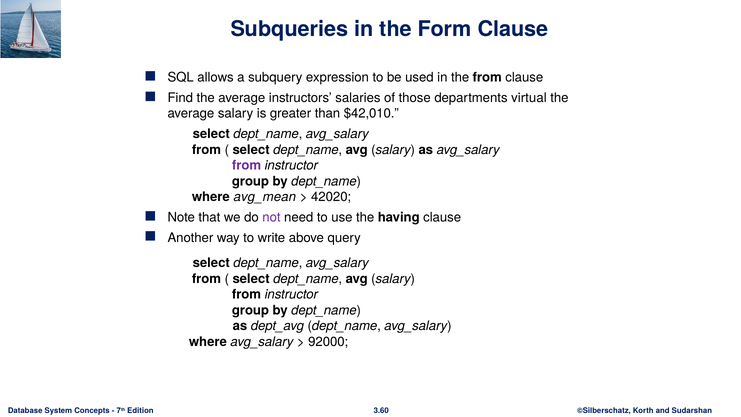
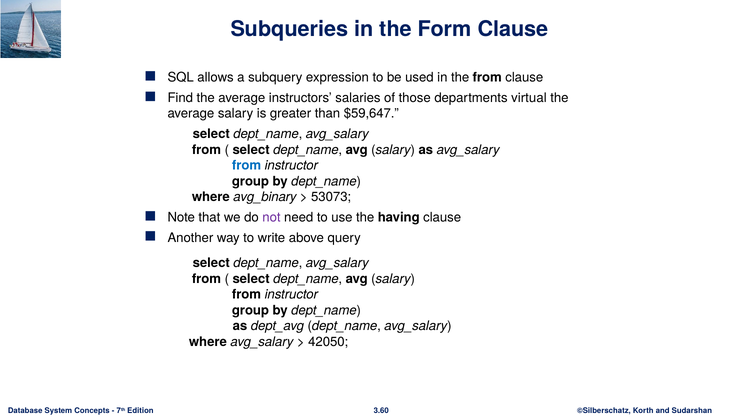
$42,010: $42,010 -> $59,647
from at (247, 165) colour: purple -> blue
avg_mean: avg_mean -> avg_binary
42020: 42020 -> 53073
92000: 92000 -> 42050
